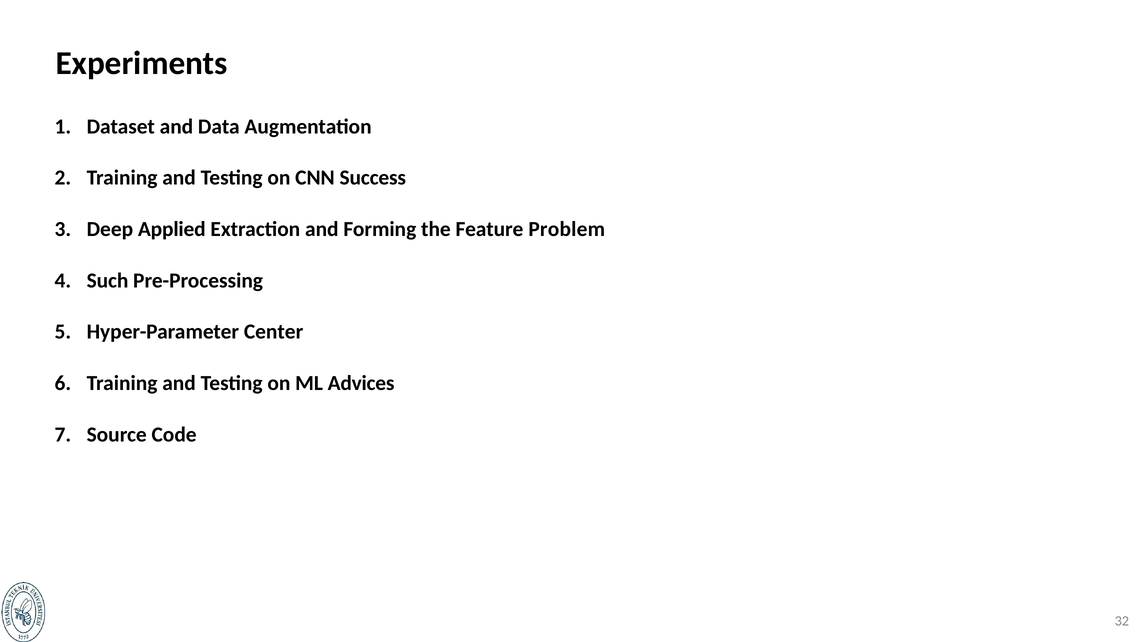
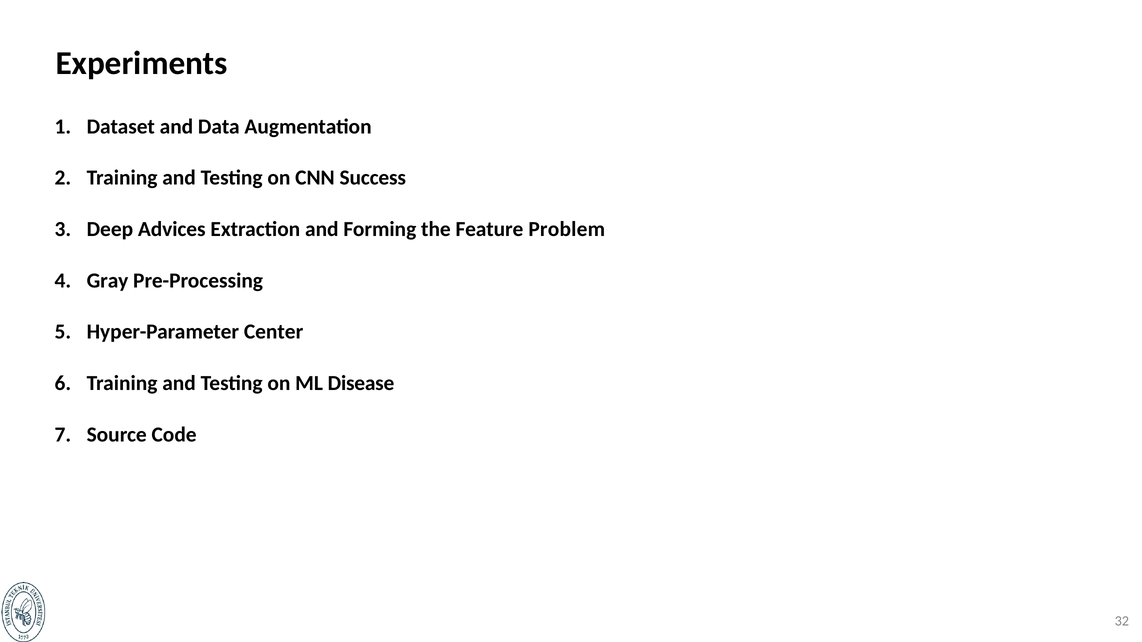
Applied: Applied -> Advices
Such: Such -> Gray
Advices: Advices -> Disease
